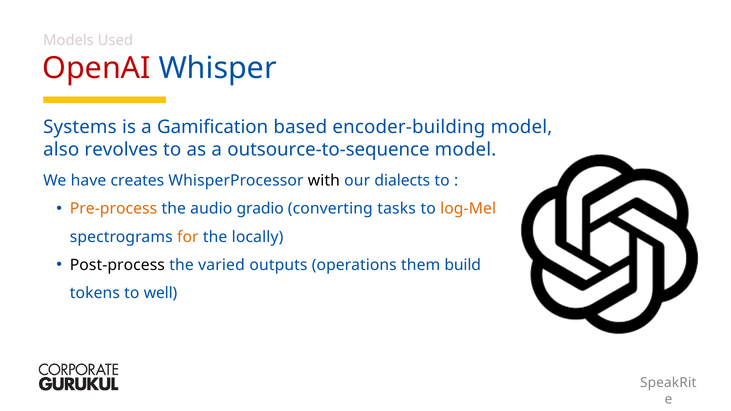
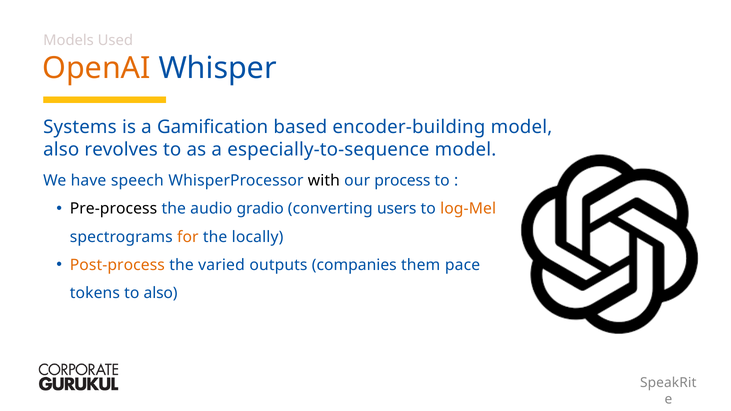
OpenAI colour: red -> orange
outsource-to-sequence: outsource-to-sequence -> especially-to-sequence
creates: creates -> speech
dialects: dialects -> process
Pre-process colour: orange -> black
tasks: tasks -> users
Post-process colour: black -> orange
operations: operations -> companies
build: build -> pace
to well: well -> also
